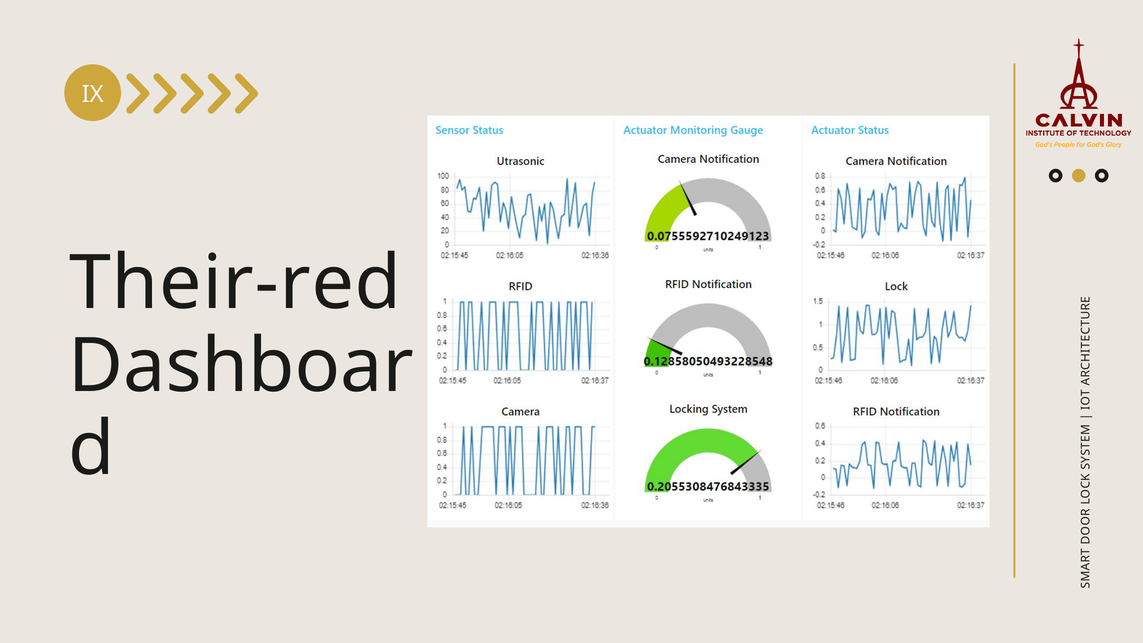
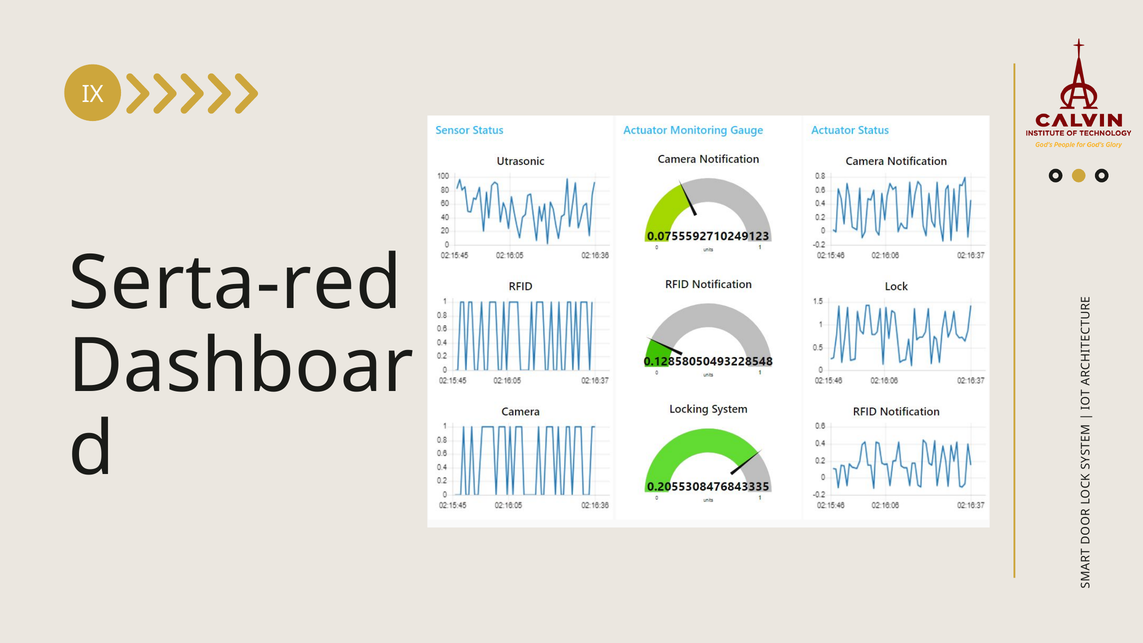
Their-red: Their-red -> Serta-red
